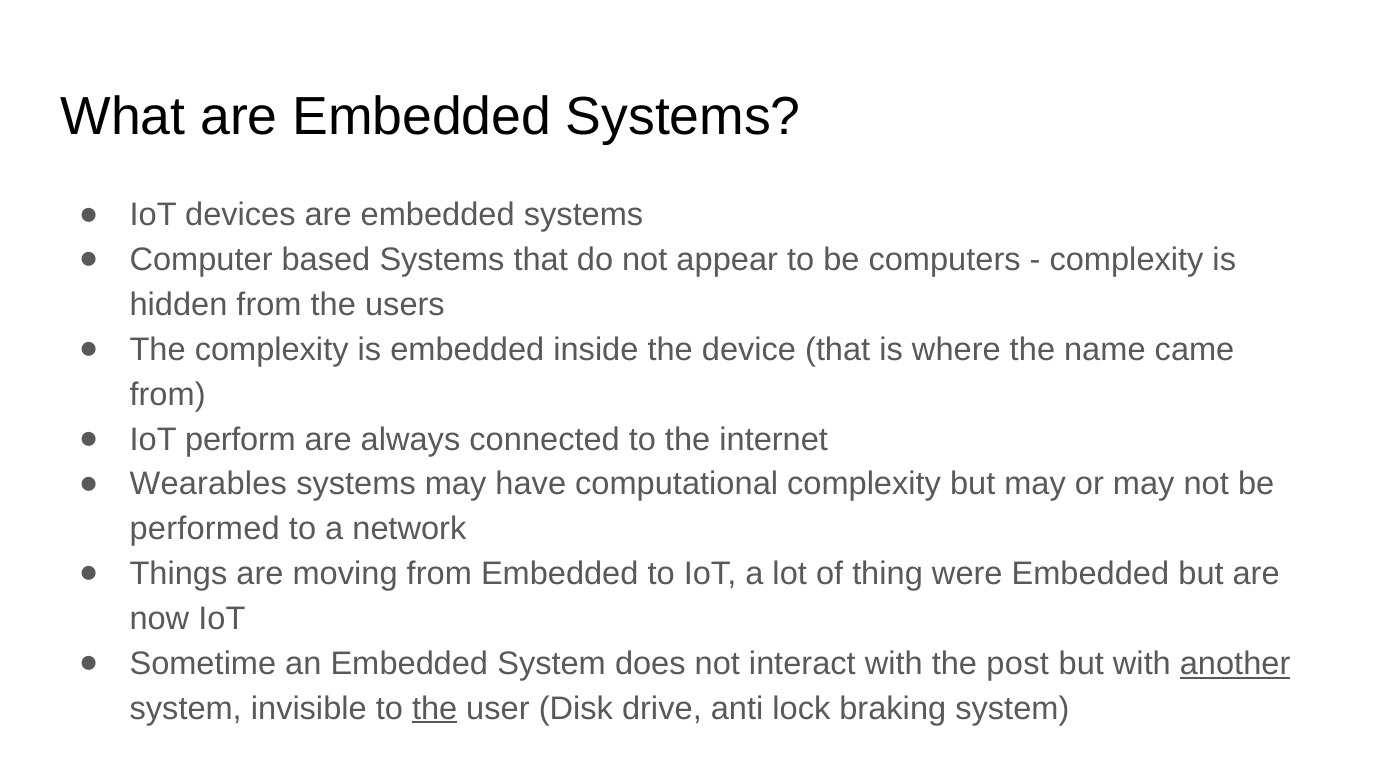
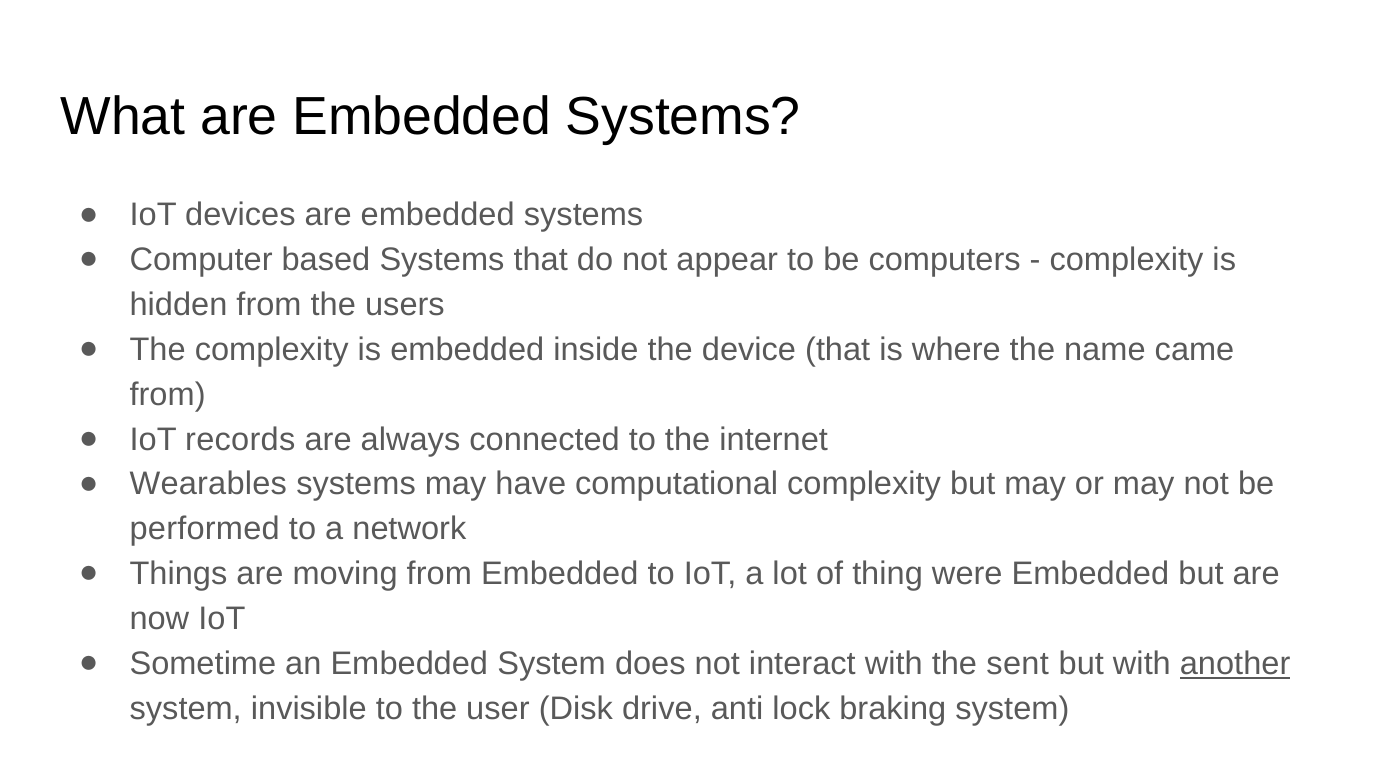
perform: perform -> records
post: post -> sent
the at (435, 709) underline: present -> none
